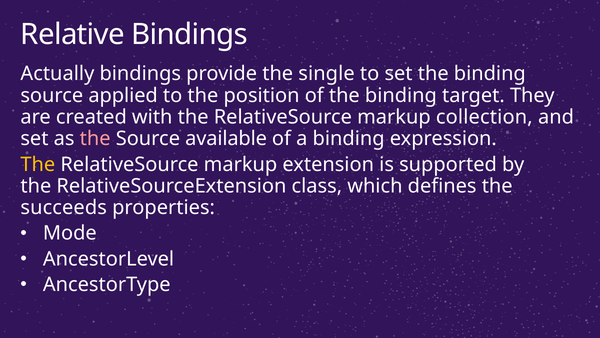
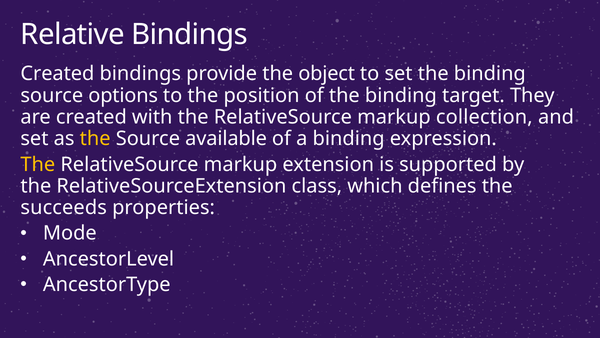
Actually at (57, 74): Actually -> Created
single: single -> object
applied: applied -> options
the at (95, 139) colour: pink -> yellow
